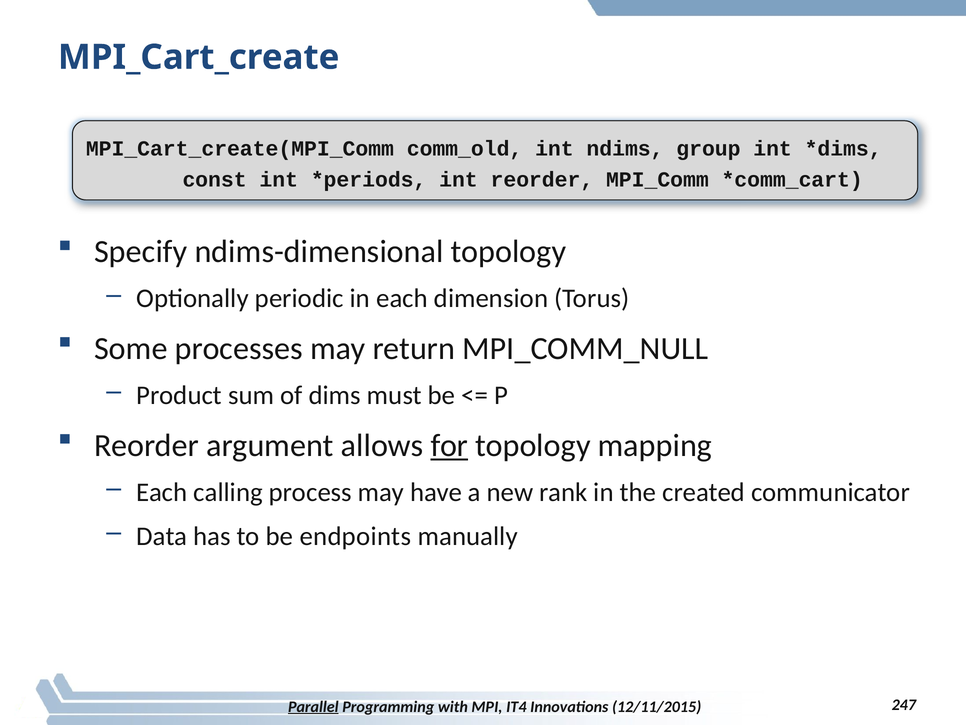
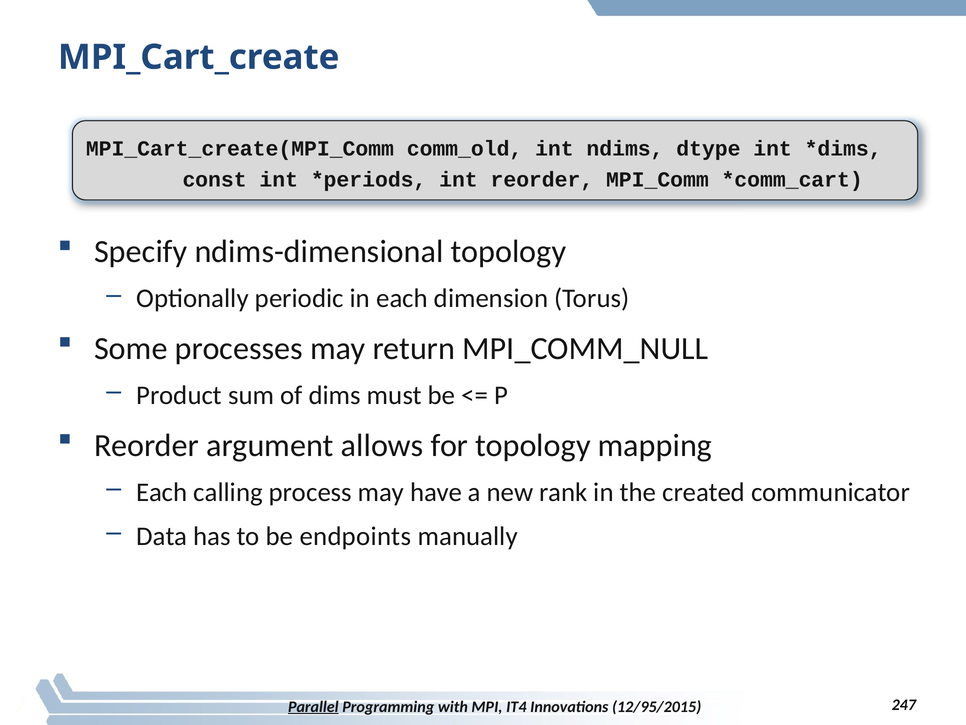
group: group -> dtype
for underline: present -> none
12/11/2015: 12/11/2015 -> 12/95/2015
